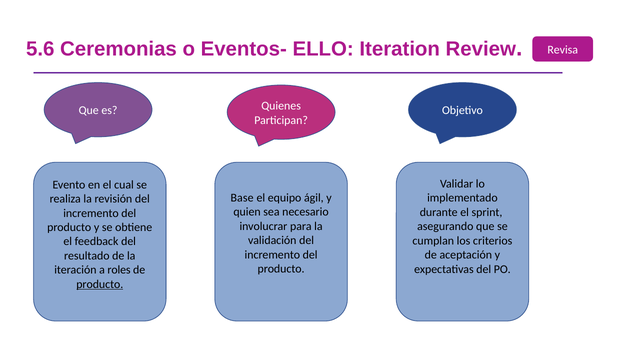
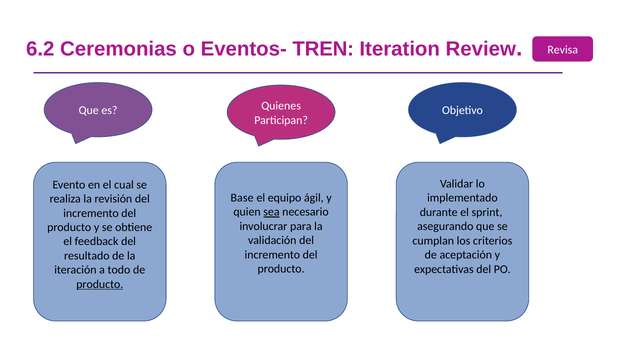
5.6: 5.6 -> 6.2
ELLO: ELLO -> TREN
sea underline: none -> present
roles: roles -> todo
